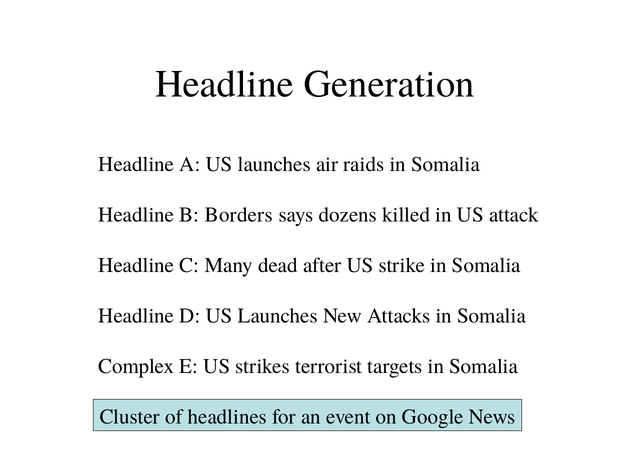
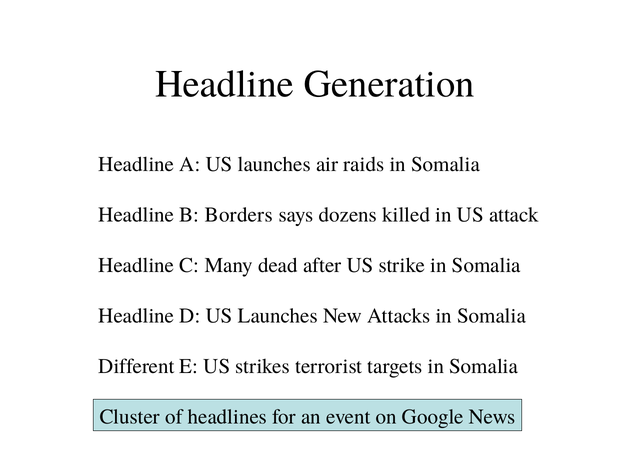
Complex: Complex -> Different
